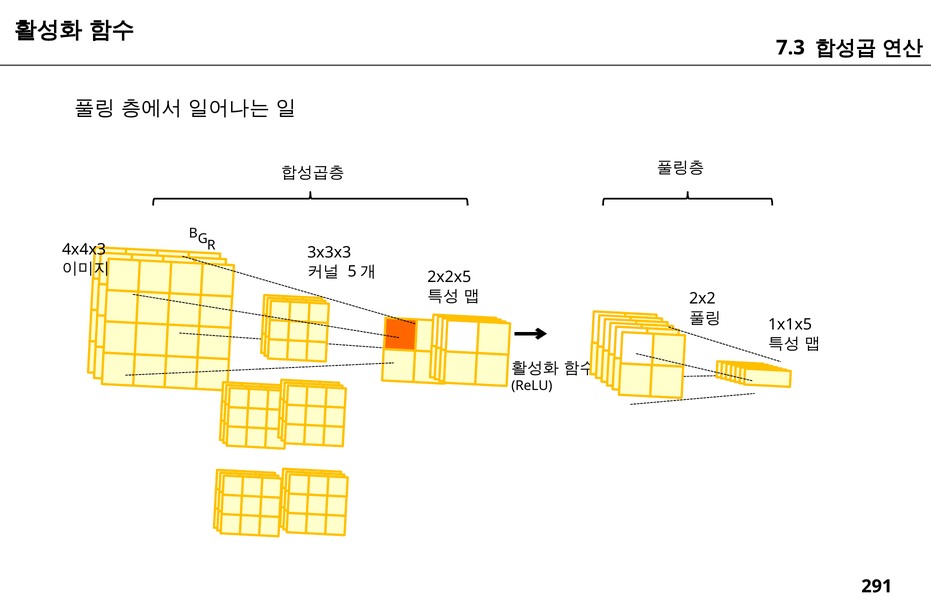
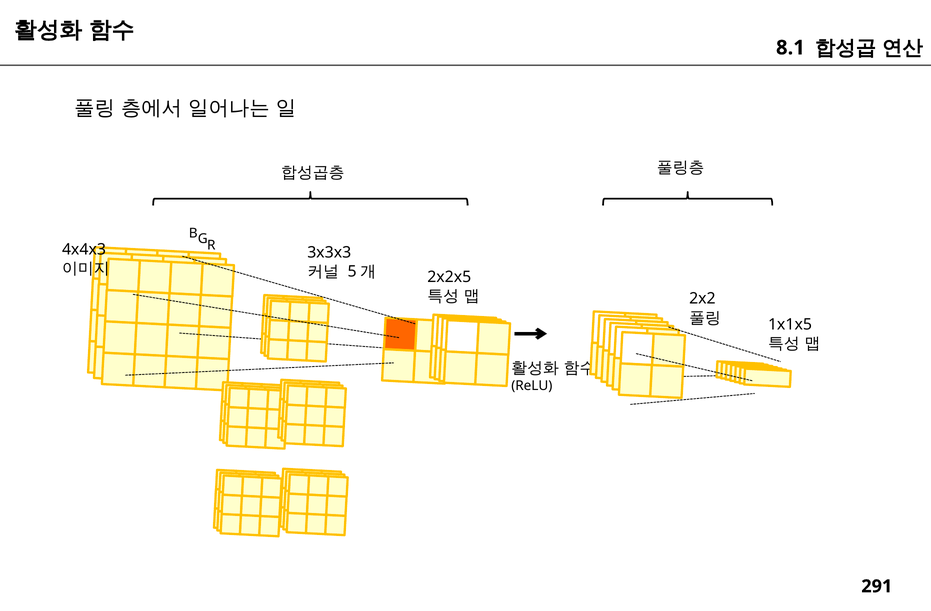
7.3: 7.3 -> 8.1
